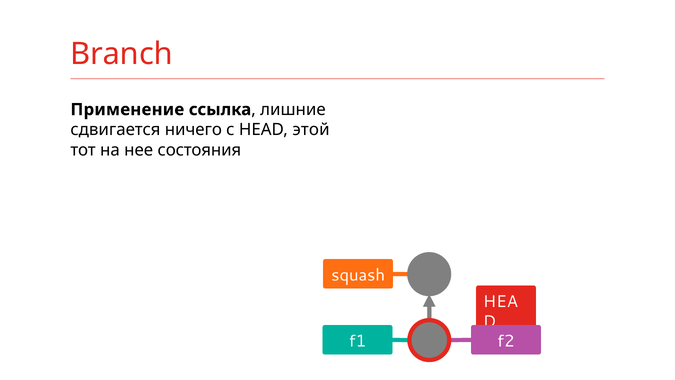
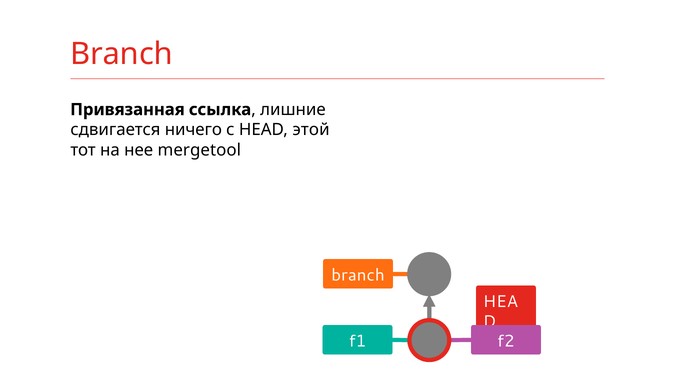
Применение: Применение -> Привязанная
состояния: состояния -> mergetool
squash at (358, 275): squash -> branch
